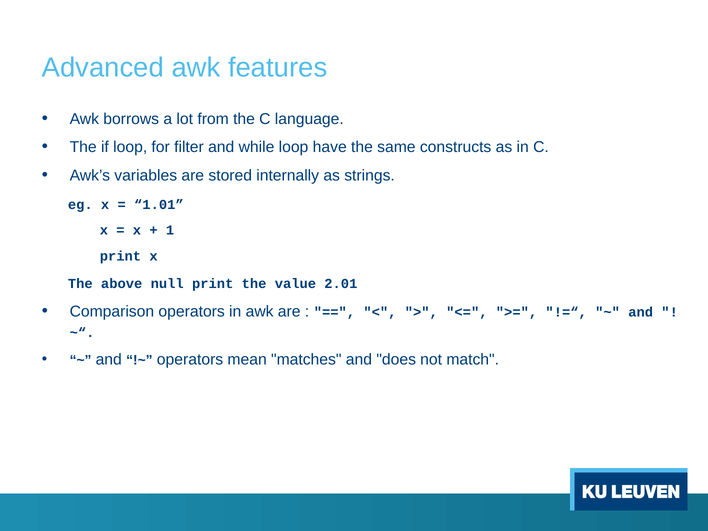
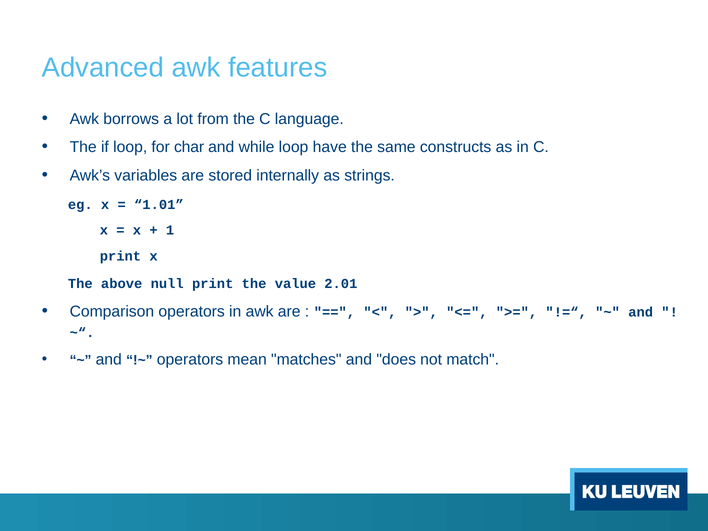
filter: filter -> char
